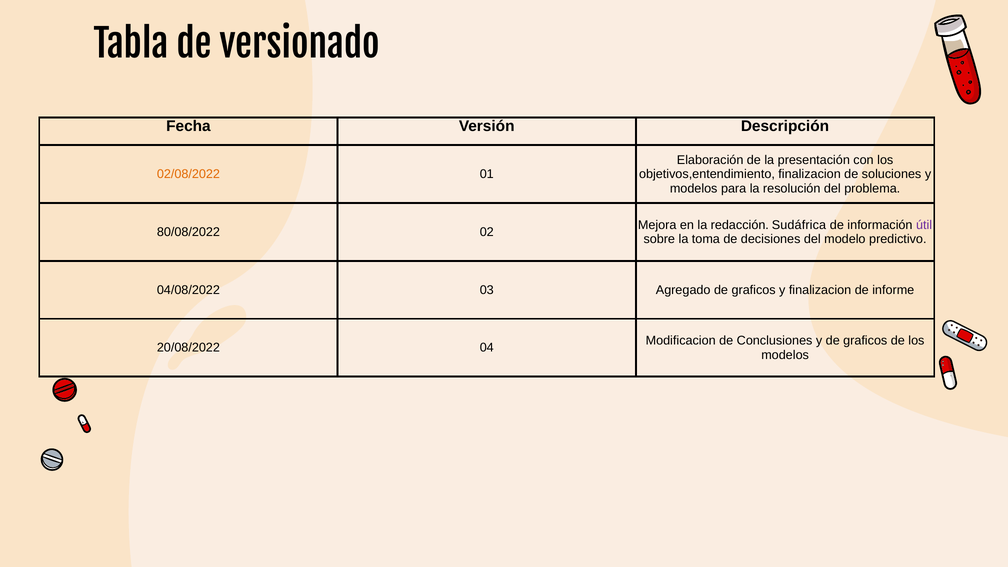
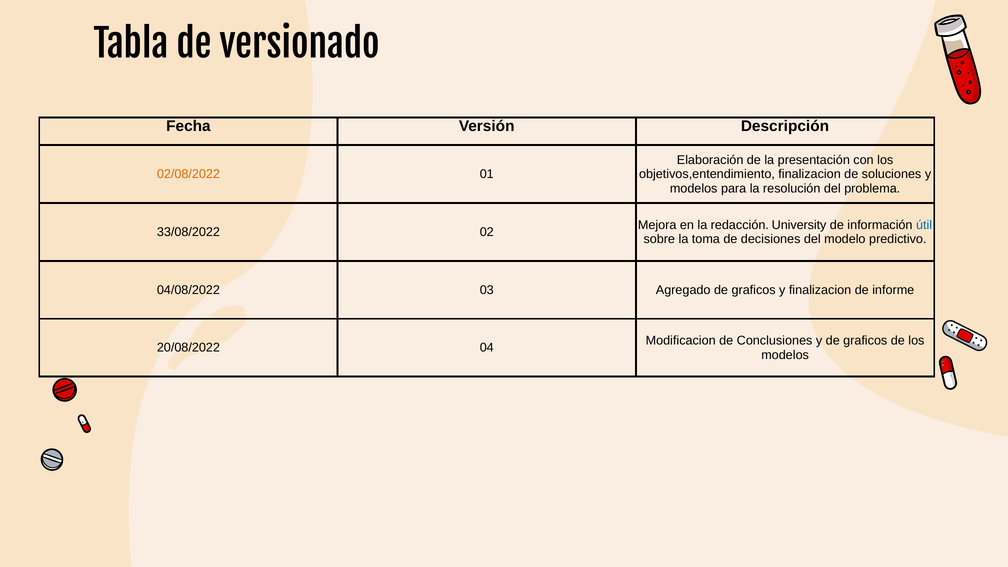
Sudáfrica: Sudáfrica -> University
útil colour: purple -> blue
80/08/2022: 80/08/2022 -> 33/08/2022
